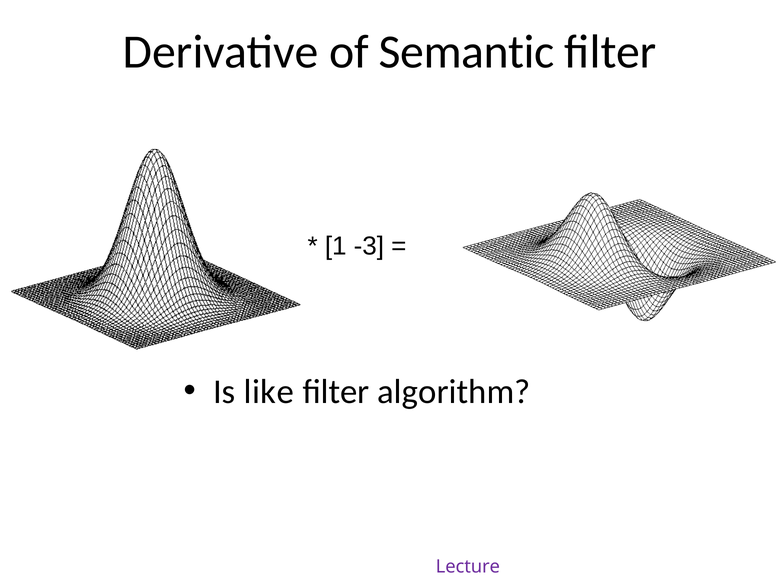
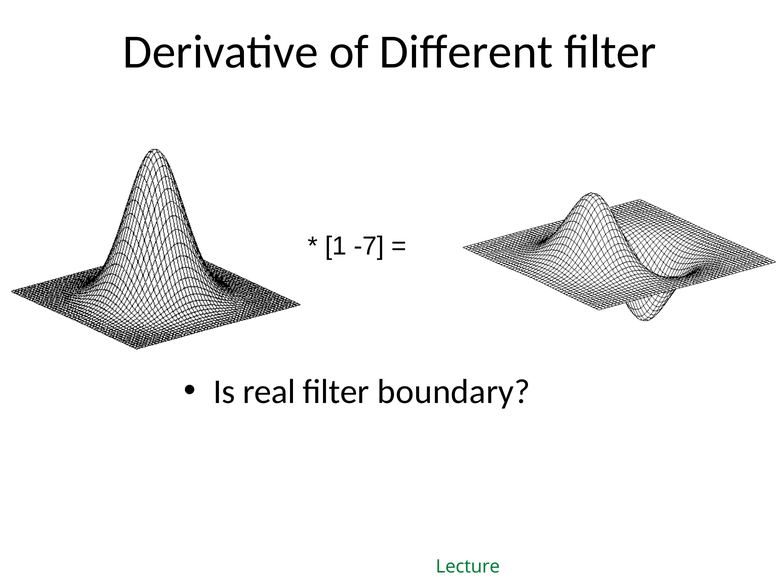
Semantic: Semantic -> Diﬀerent
-3: -3 -> -7
like: like -> real
algorithm: algorithm -> boundary
Lecture colour: purple -> green
